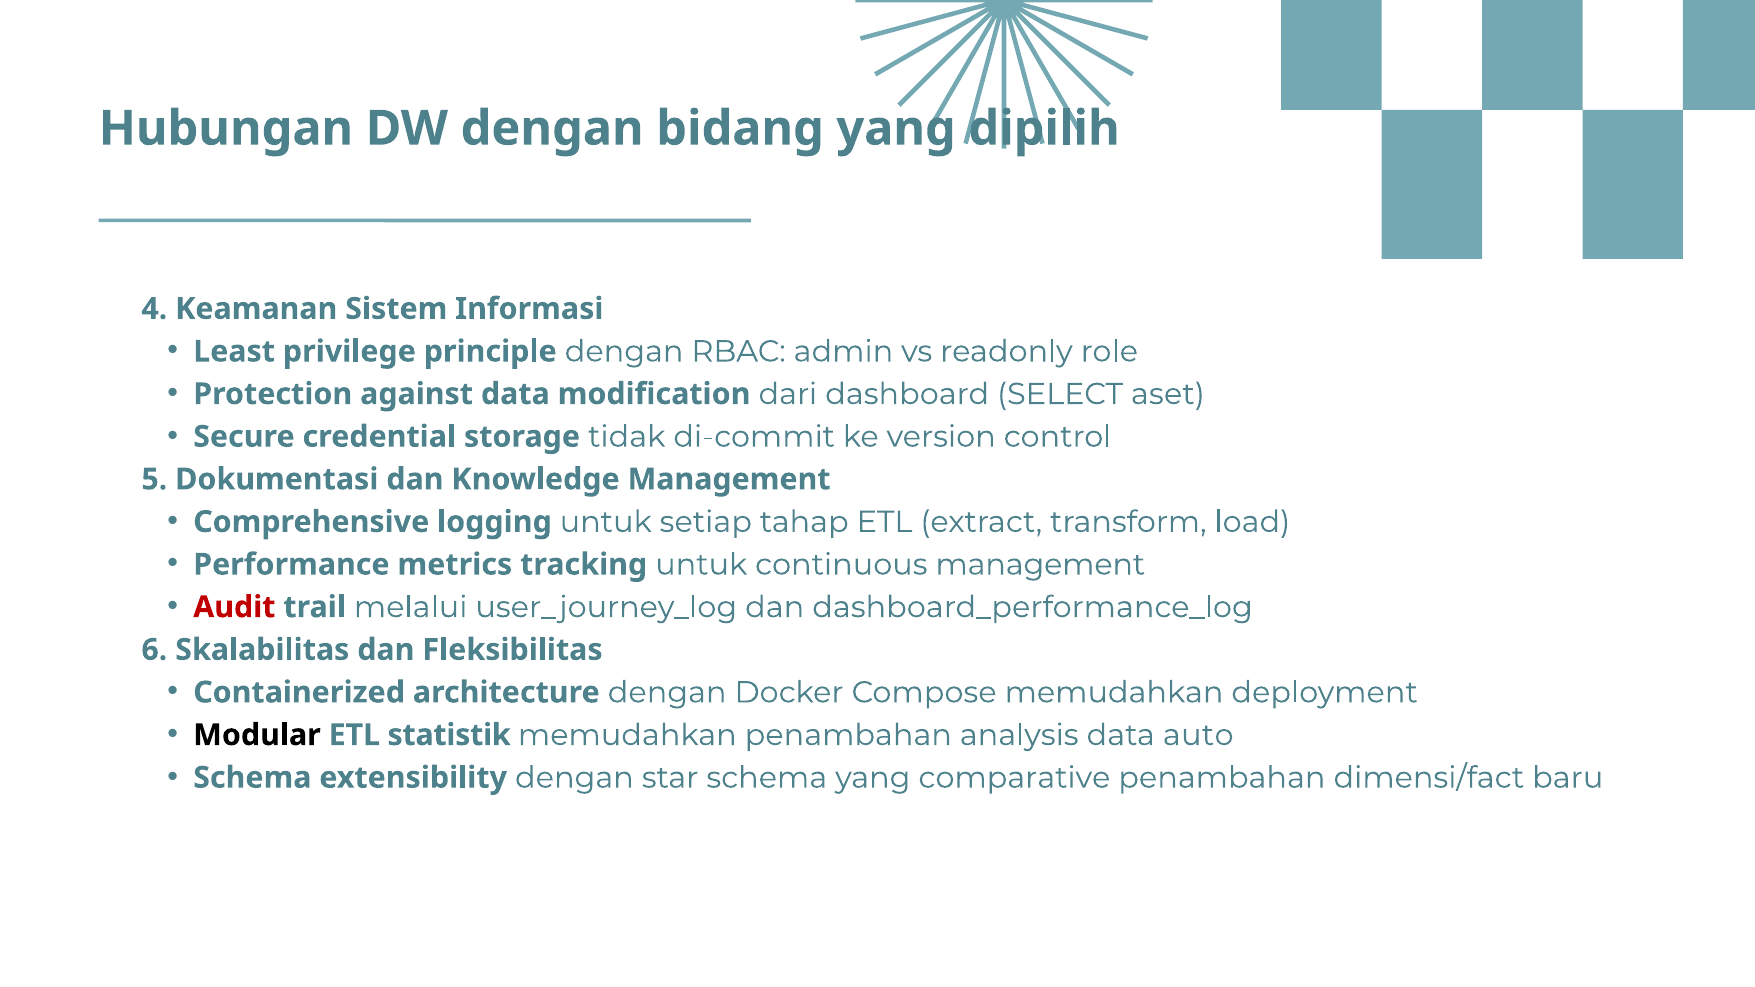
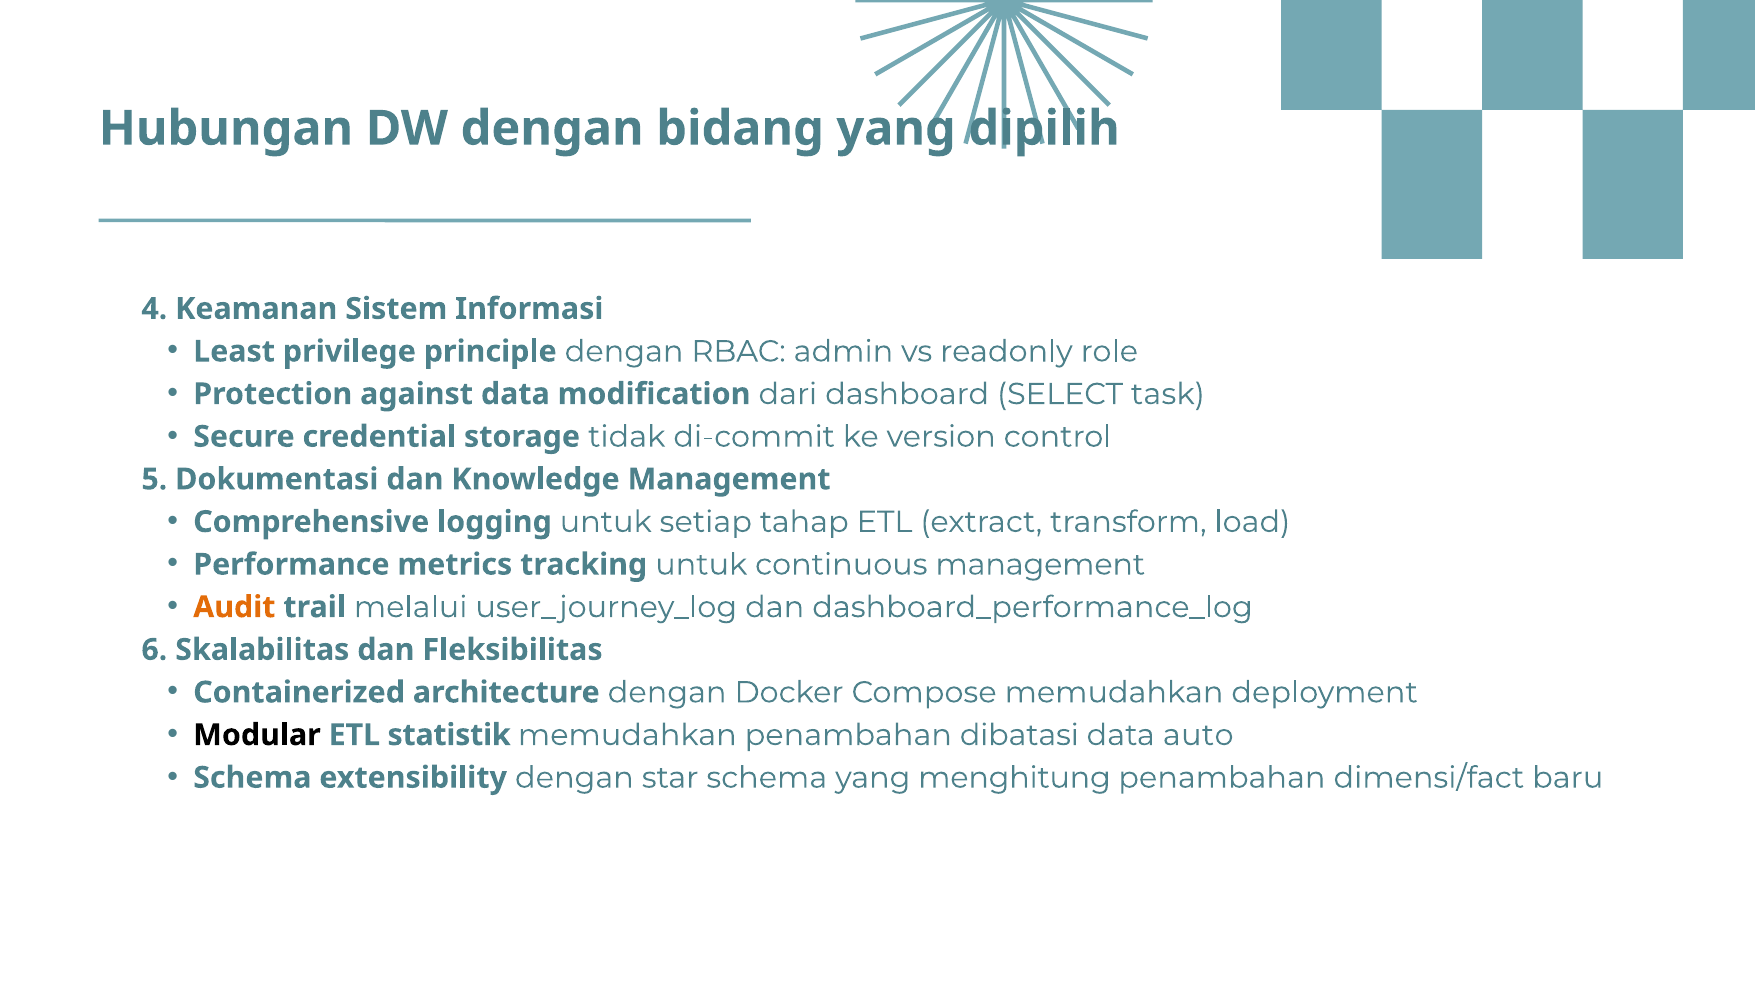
aset: aset -> task
Audit colour: red -> orange
analysis: analysis -> dibatasi
comparative: comparative -> menghitung
